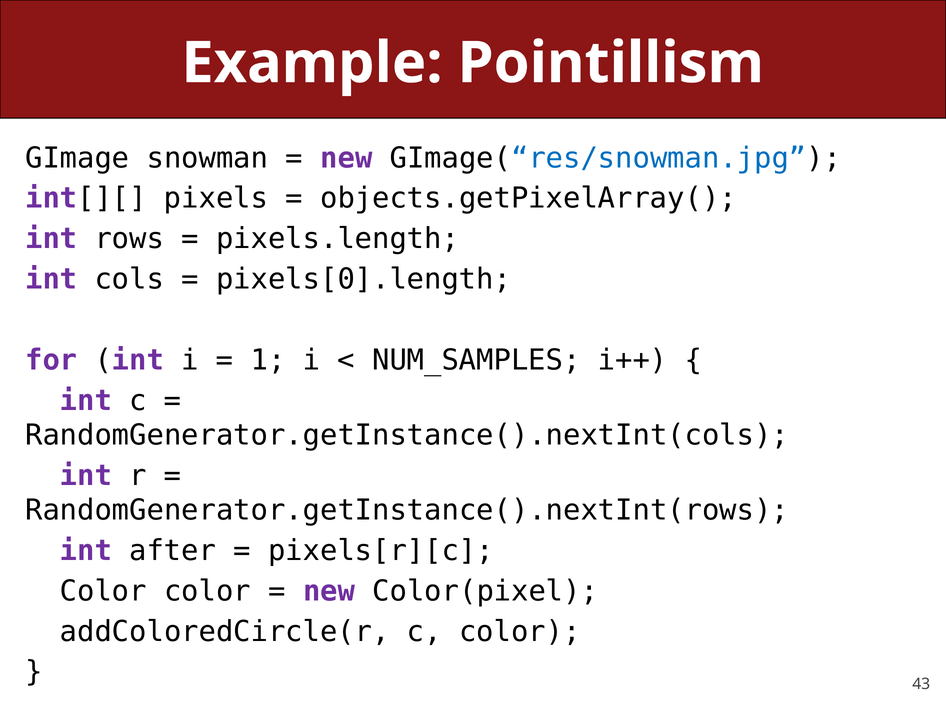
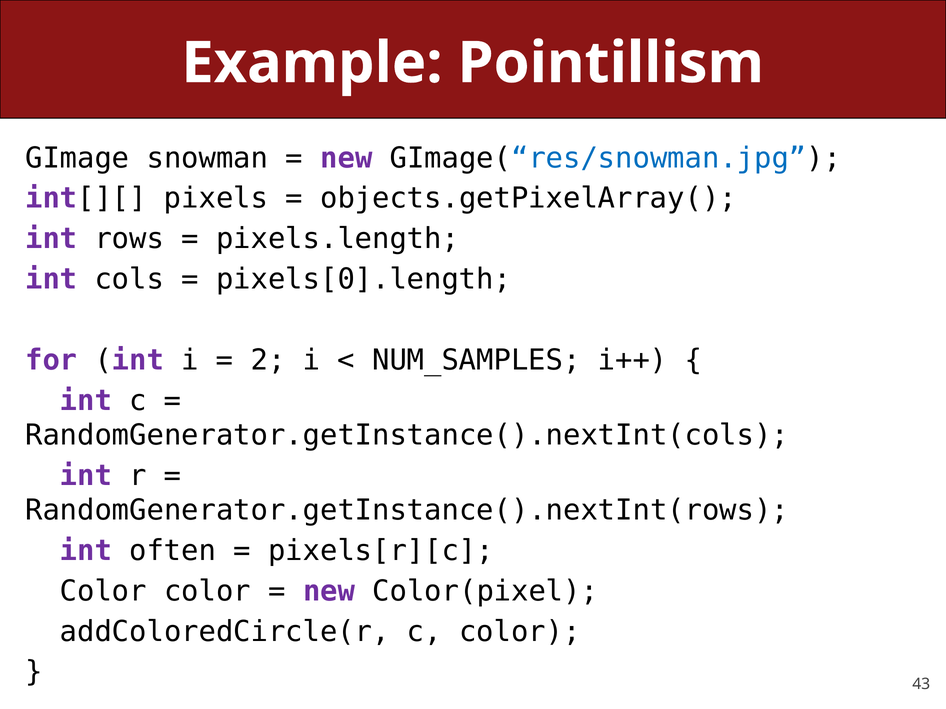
1: 1 -> 2
after: after -> often
